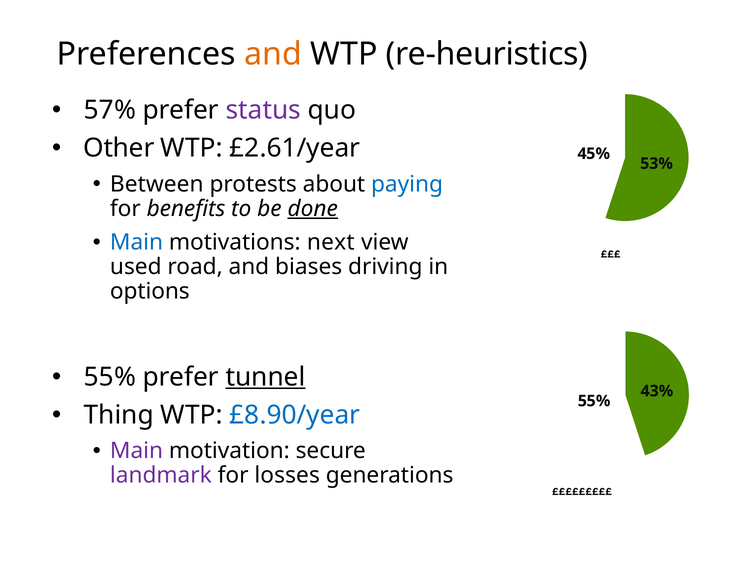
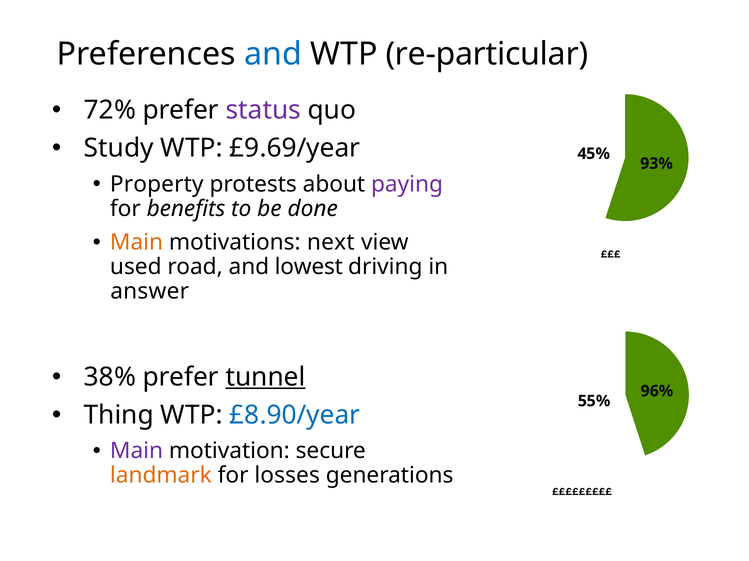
and at (273, 54) colour: orange -> blue
re-heuristics: re-heuristics -> re-particular
57%: 57% -> 72%
Other: Other -> Study
£2.61/year: £2.61/year -> £9.69/year
53%: 53% -> 93%
Between: Between -> Property
paying colour: blue -> purple
done underline: present -> none
Main at (137, 243) colour: blue -> orange
biases: biases -> lowest
options: options -> answer
55% at (110, 378): 55% -> 38%
43%: 43% -> 96%
landmark colour: purple -> orange
